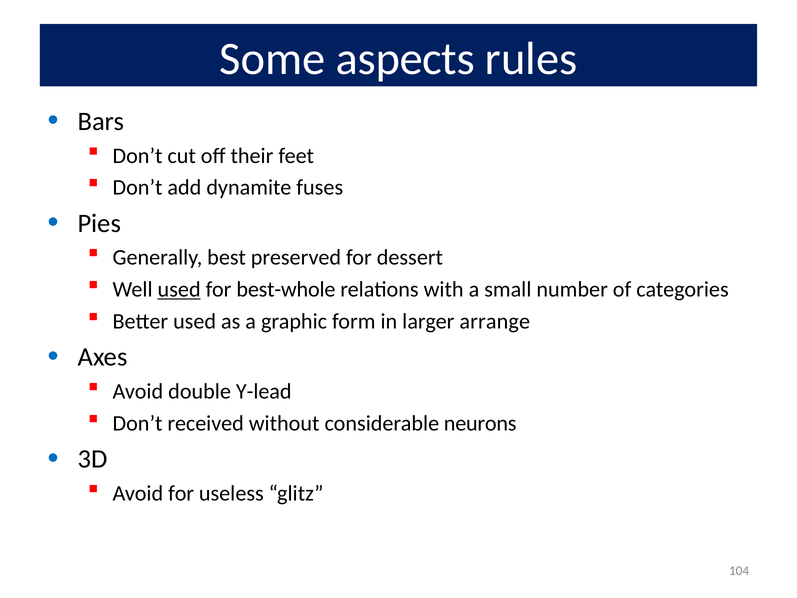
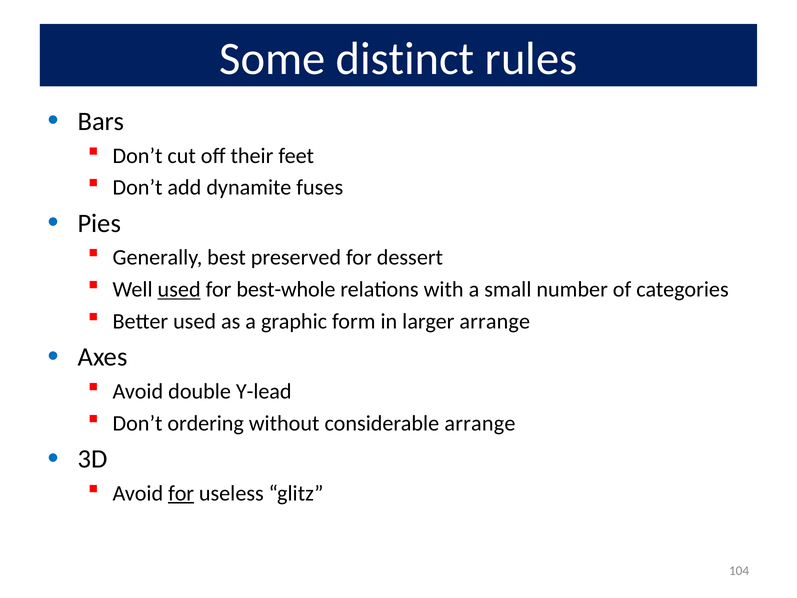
aspects: aspects -> distinct
received: received -> ordering
considerable neurons: neurons -> arrange
for at (181, 493) underline: none -> present
